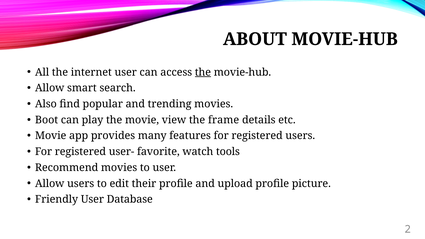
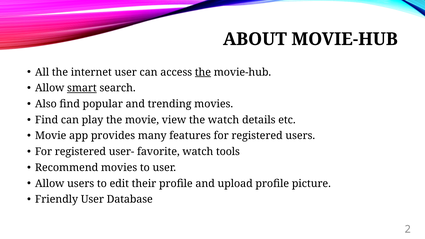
smart underline: none -> present
Boot at (47, 120): Boot -> Find
the frame: frame -> watch
